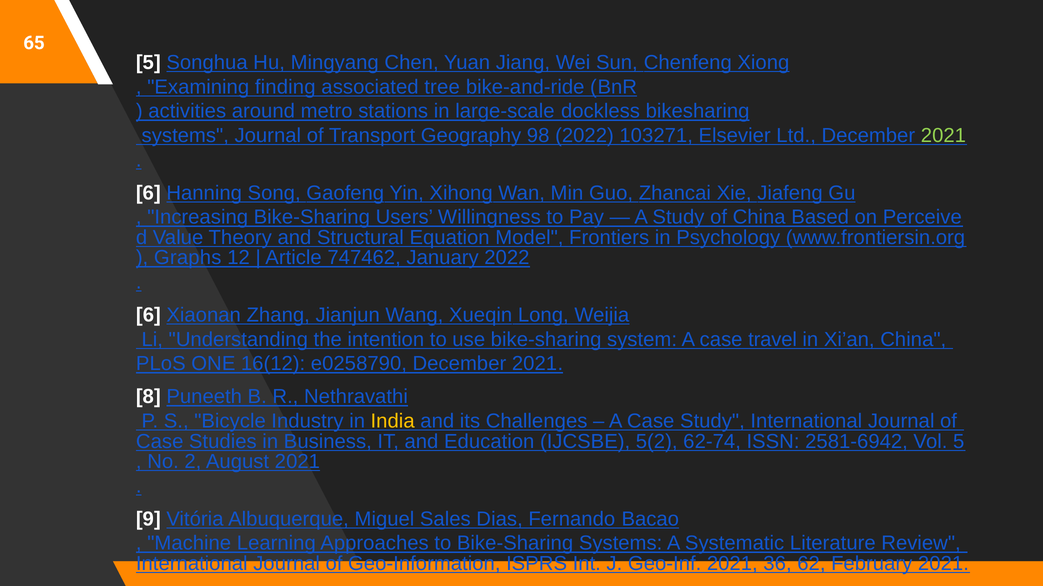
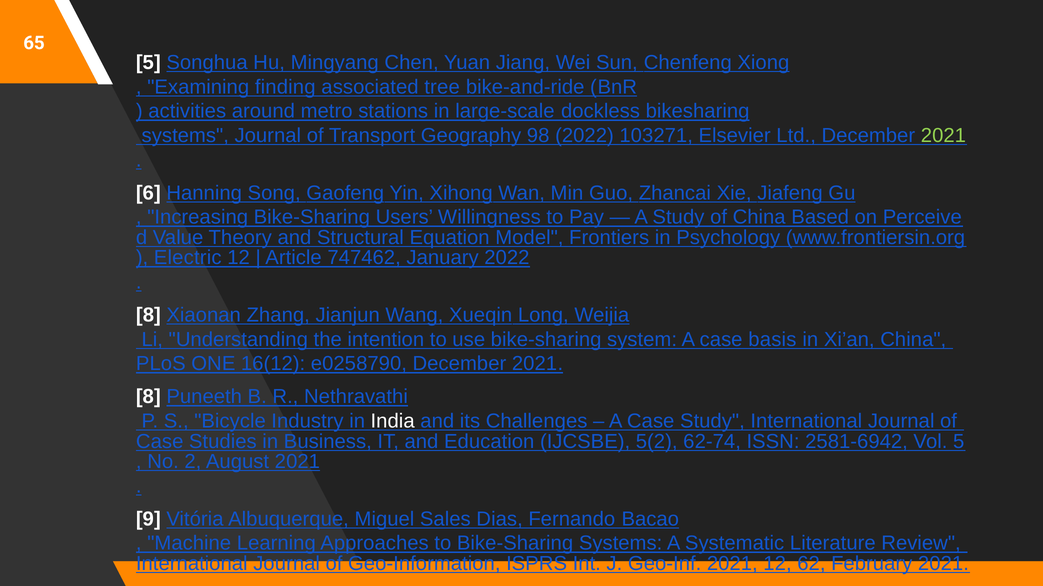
Graphs: Graphs -> Electric
6 at (148, 316): 6 -> 8
travel: travel -> basis
India colour: yellow -> white
2021 36: 36 -> 12
